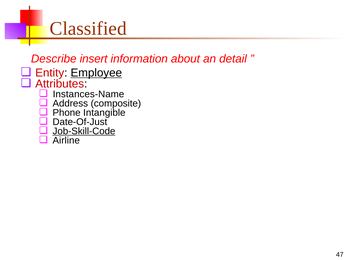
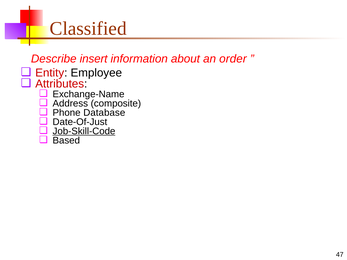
detail: detail -> order
Employee underline: present -> none
Instances-Name: Instances-Name -> Exchange-Name
Intangible: Intangible -> Database
Airline: Airline -> Based
